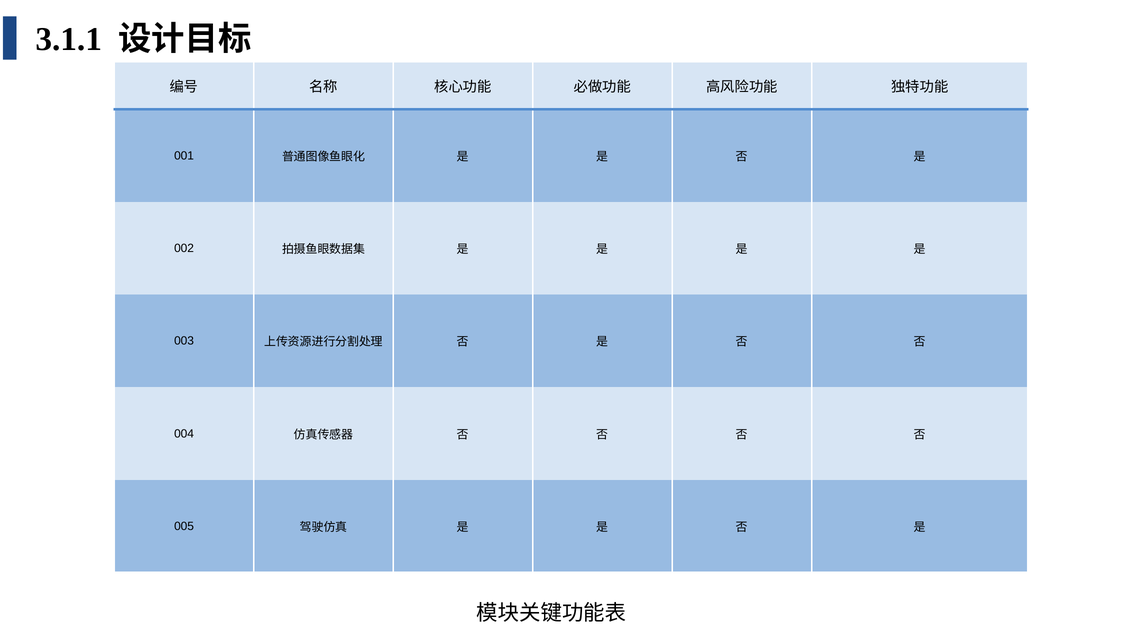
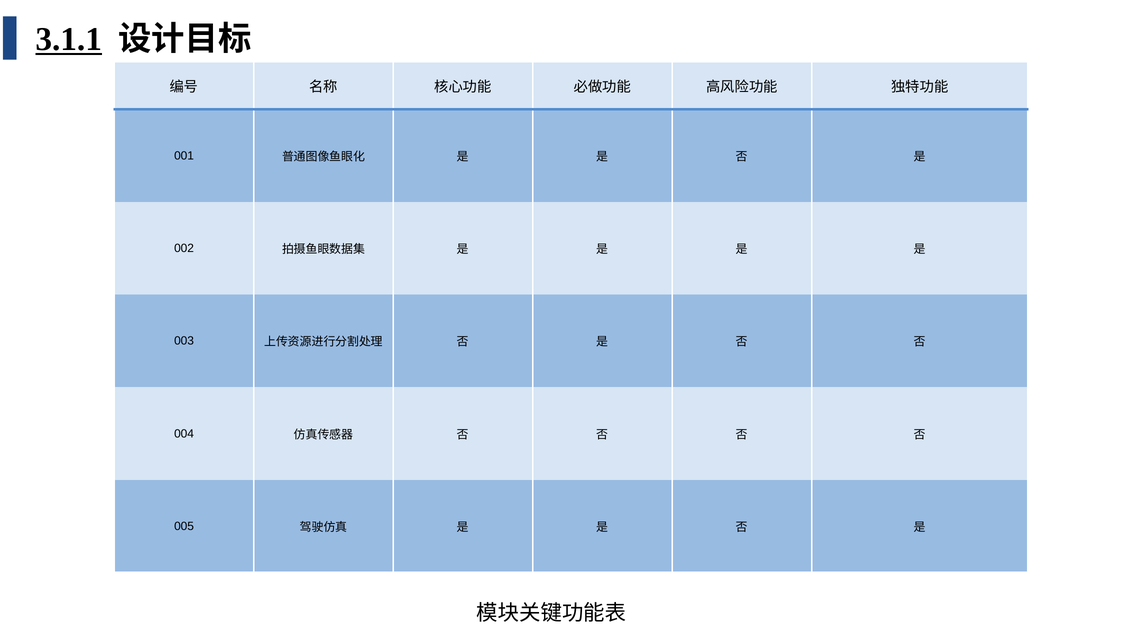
3.1.1 underline: none -> present
